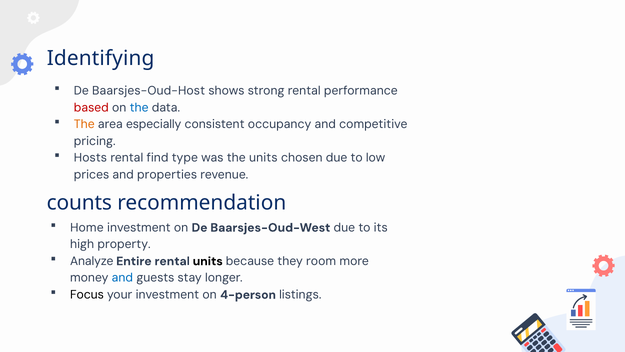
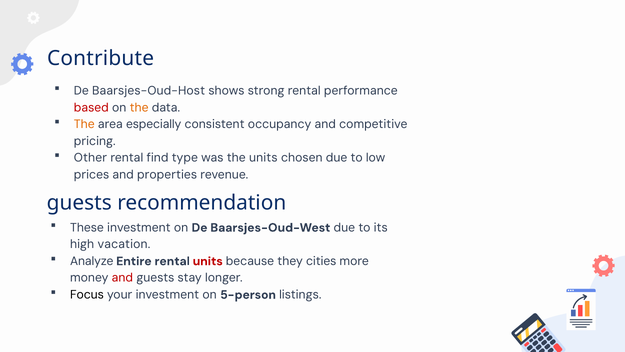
Identifying: Identifying -> Contribute
the at (139, 108) colour: blue -> orange
Hosts: Hosts -> Other
counts at (79, 203): counts -> guests
Home: Home -> These
property: property -> vacation
units at (208, 261) colour: black -> red
room: room -> cities
and at (122, 278) colour: blue -> red
4-person: 4-person -> 5-person
